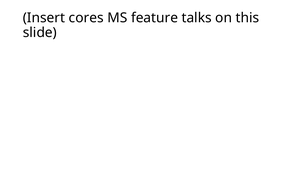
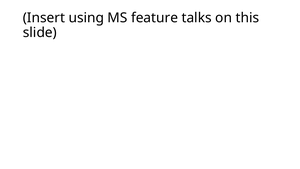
cores: cores -> using
